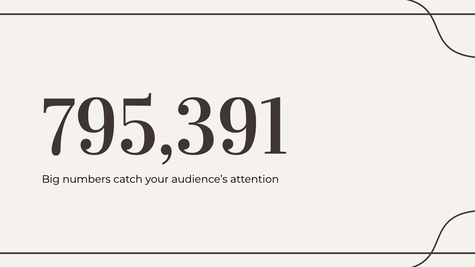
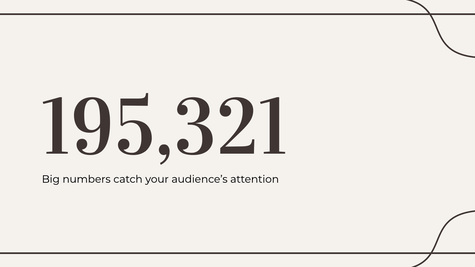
795,391: 795,391 -> 195,321
